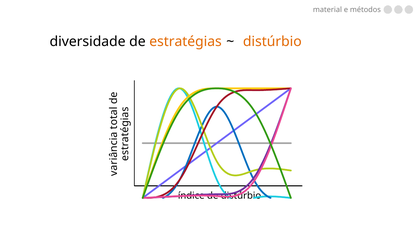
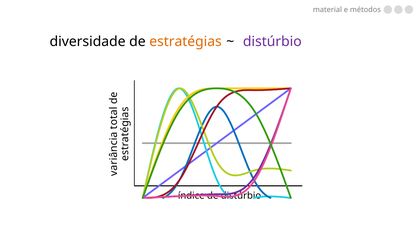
distúrbio at (272, 41) colour: orange -> purple
